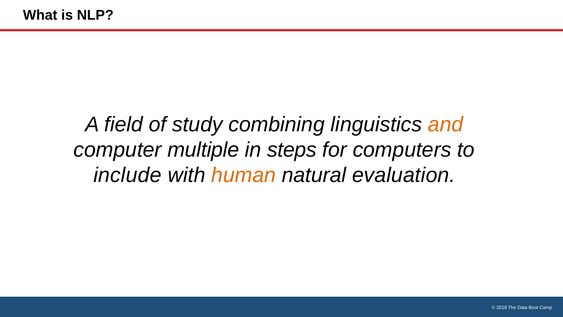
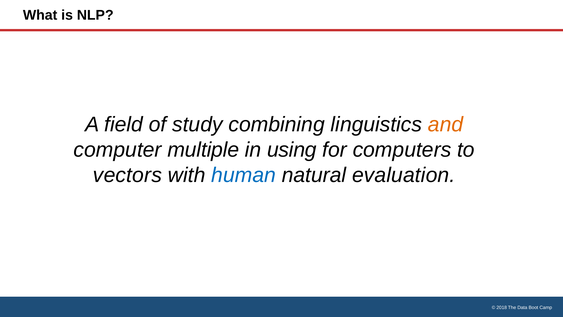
steps: steps -> using
include: include -> vectors
human colour: orange -> blue
